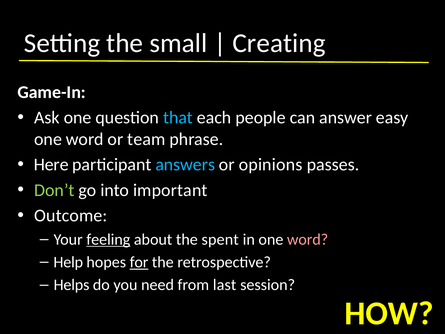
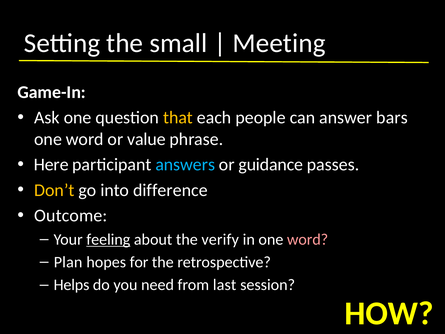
Creating: Creating -> Meeting
that colour: light blue -> yellow
easy: easy -> bars
team: team -> value
opinions: opinions -> guidance
Don’t colour: light green -> yellow
important: important -> difference
spent: spent -> verify
Help: Help -> Plan
for underline: present -> none
